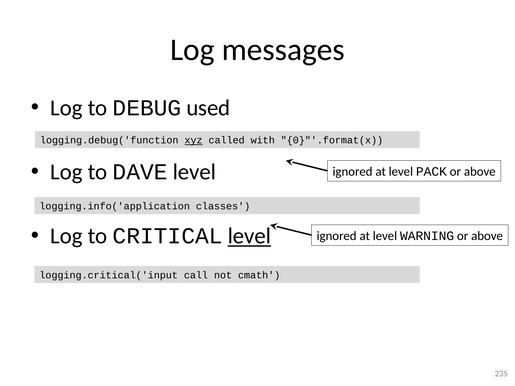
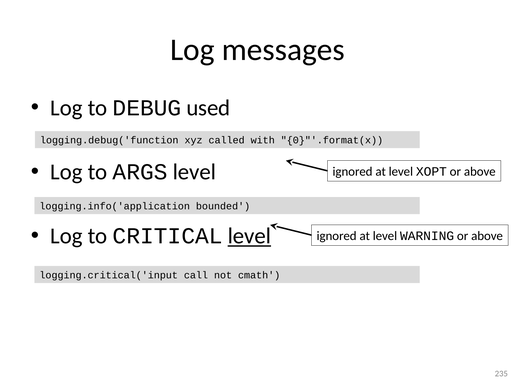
xyz underline: present -> none
DAVE: DAVE -> ARGS
PACK: PACK -> XOPT
classes: classes -> bounded
